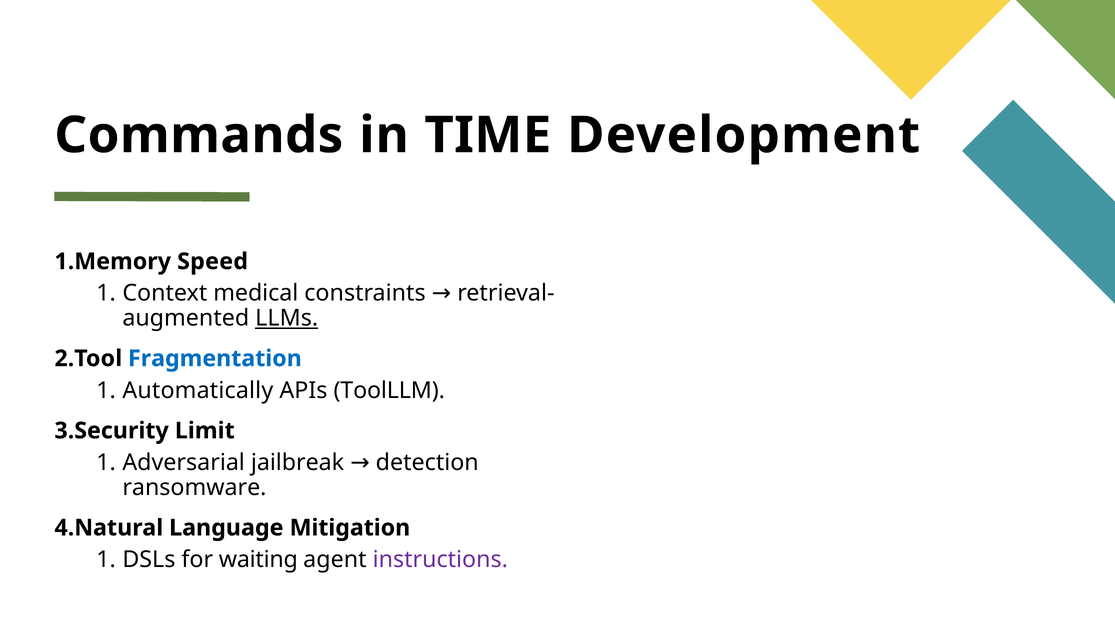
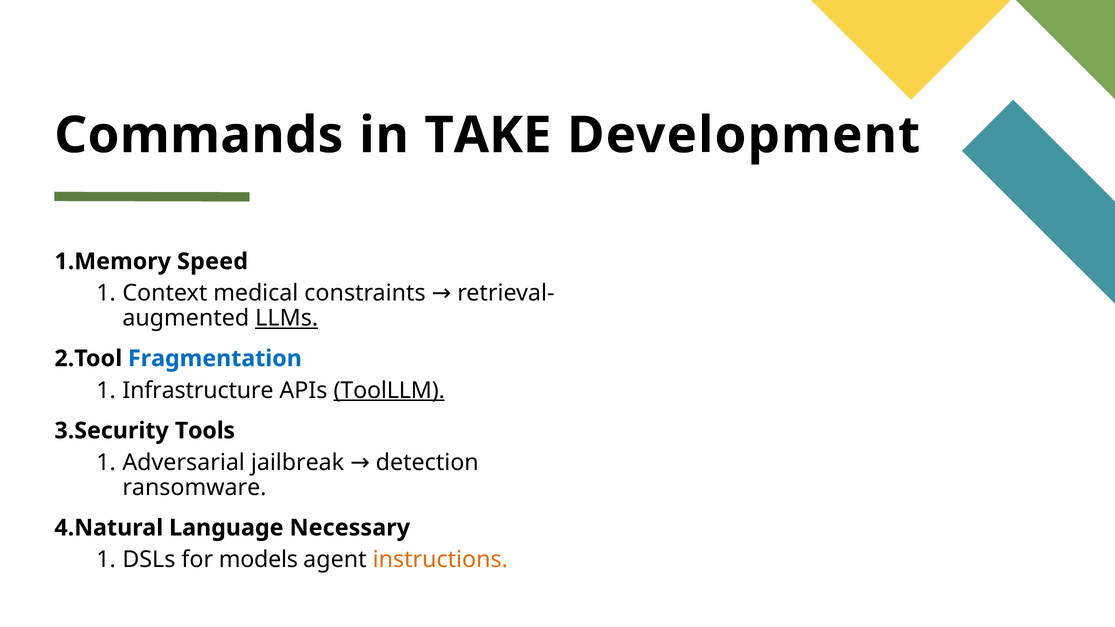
TIME: TIME -> TAKE
Automatically: Automatically -> Infrastructure
ToolLLM underline: none -> present
Limit: Limit -> Tools
Mitigation: Mitigation -> Necessary
waiting: waiting -> models
instructions colour: purple -> orange
